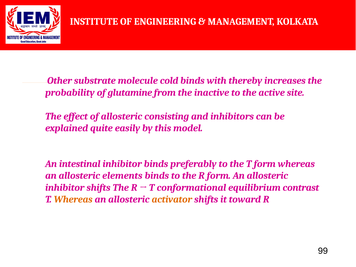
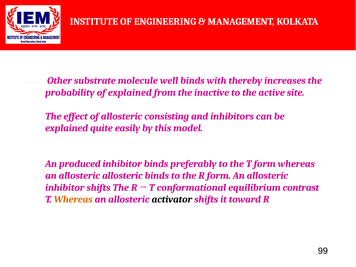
cold: cold -> well
of glutamine: glutamine -> explained
intestinal: intestinal -> produced
allosteric elements: elements -> allosteric
activator colour: orange -> black
